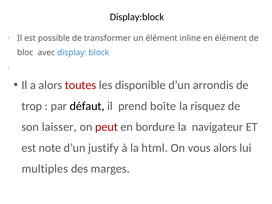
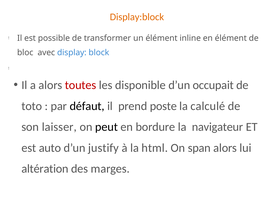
Display:block colour: black -> orange
arrondis: arrondis -> occupait
trop: trop -> toto
boîte: boîte -> poste
risquez: risquez -> calculé
peut colour: red -> black
note: note -> auto
vous: vous -> span
multiples: multiples -> altération
